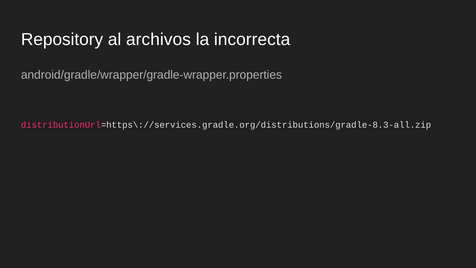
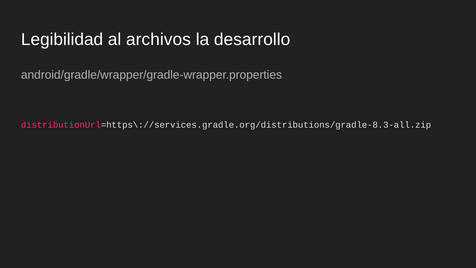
Repository: Repository -> Legibilidad
incorrecta: incorrecta -> desarrollo
